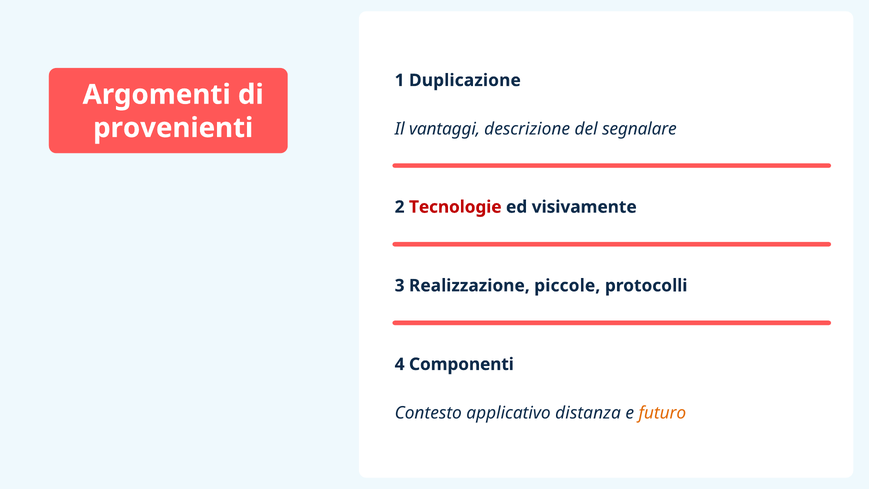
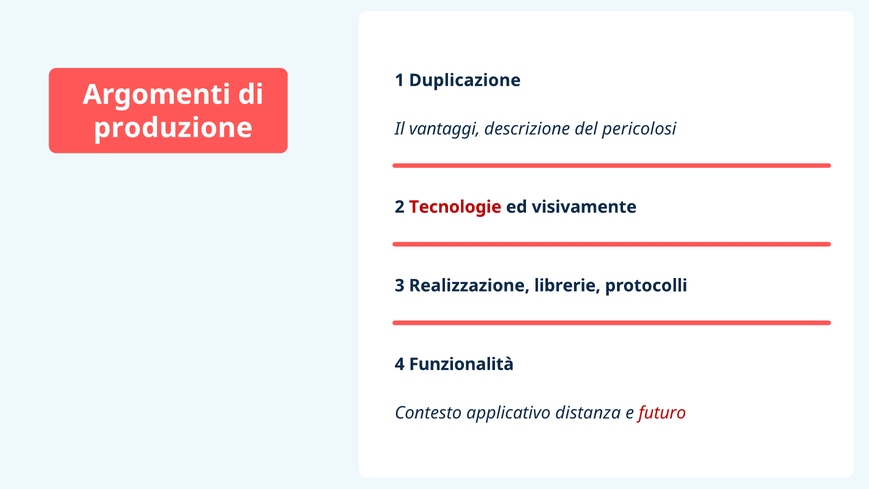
provenienti: provenienti -> produzione
segnalare: segnalare -> pericolosi
piccole: piccole -> librerie
Componenti: Componenti -> Funzionalità
futuro colour: orange -> red
